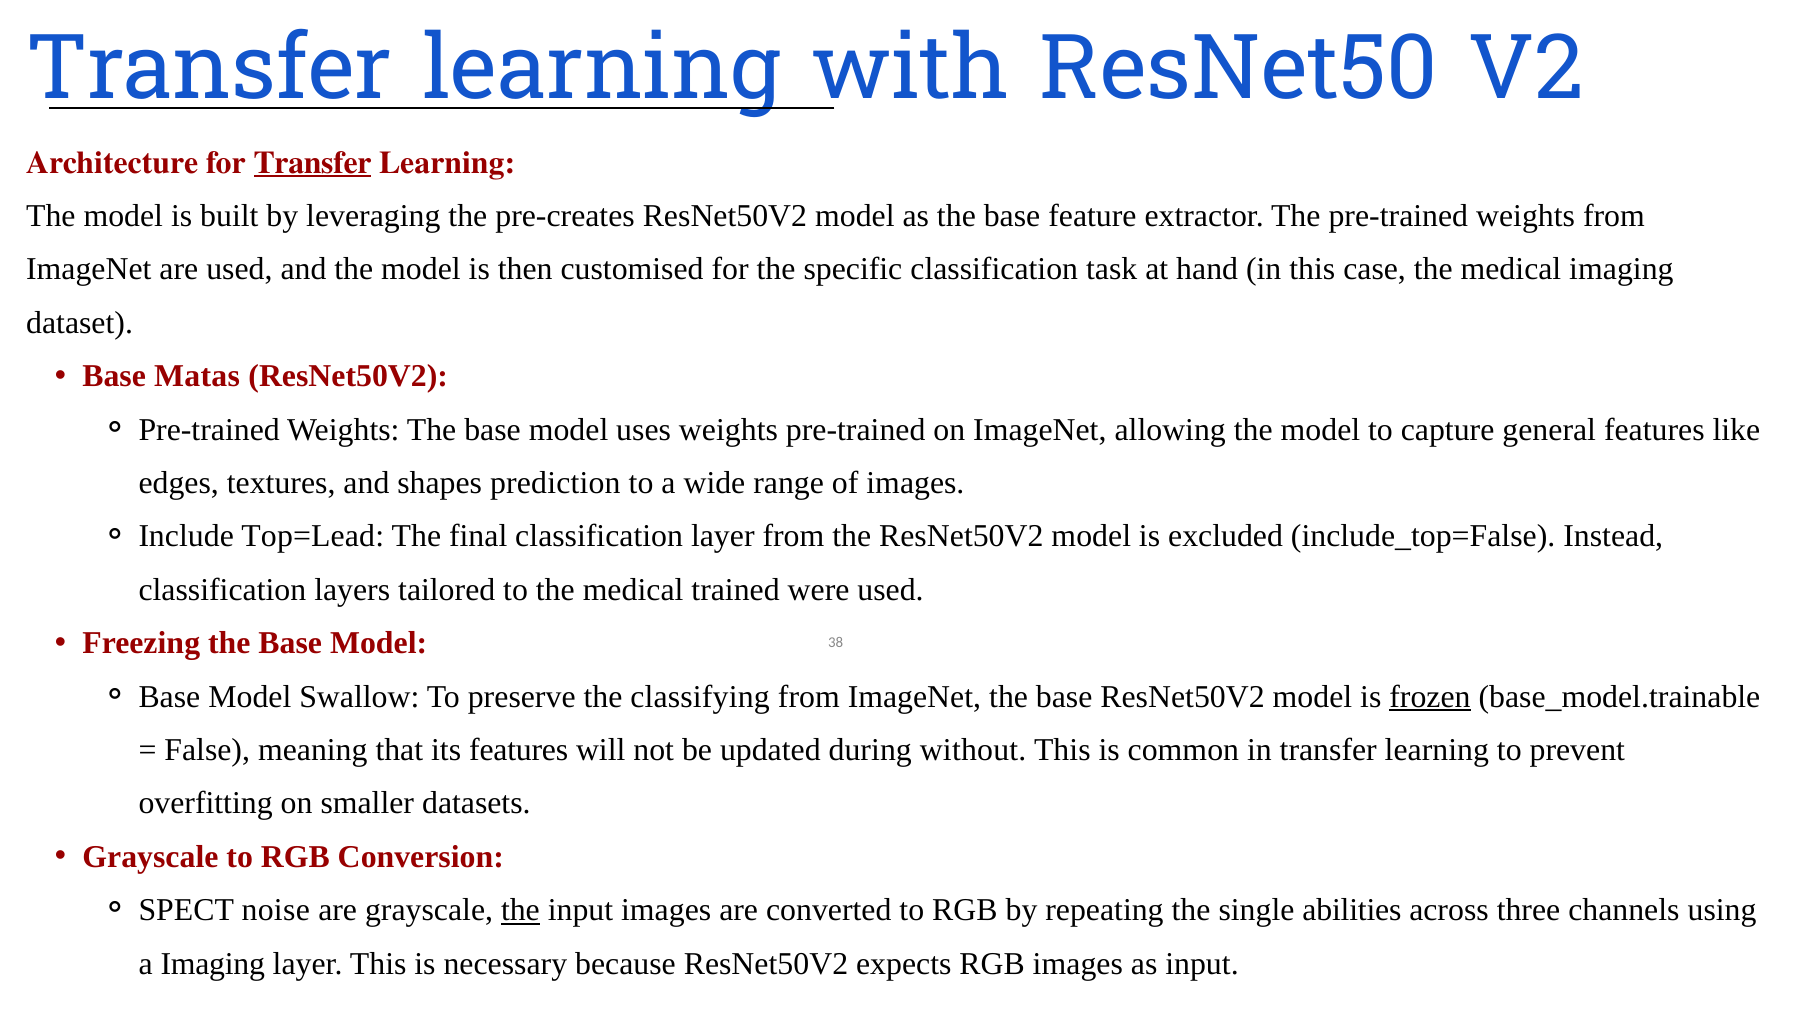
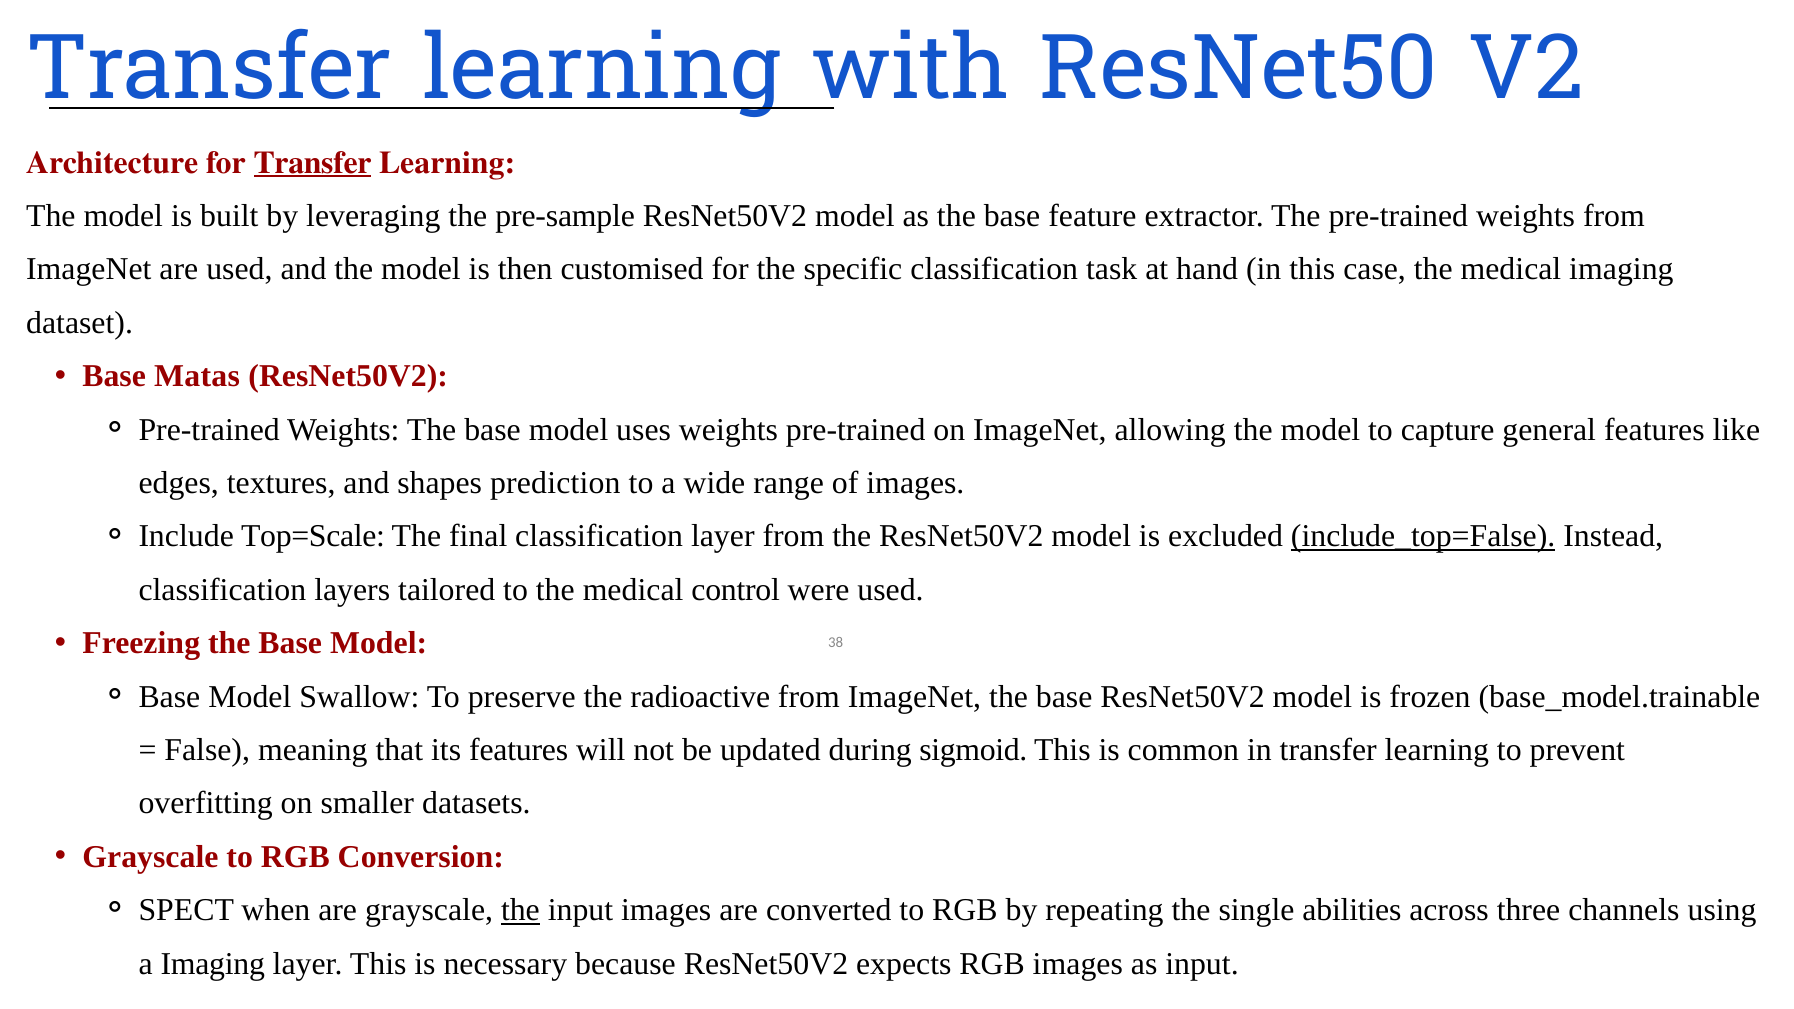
pre-creates: pre-creates -> pre-sample
Top=Lead: Top=Lead -> Top=Scale
include_top=False underline: none -> present
trained: trained -> control
classifying: classifying -> radioactive
frozen underline: present -> none
without: without -> sigmoid
noise: noise -> when
